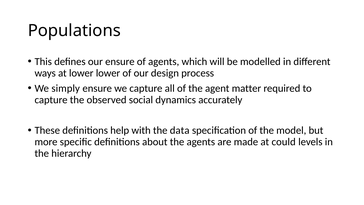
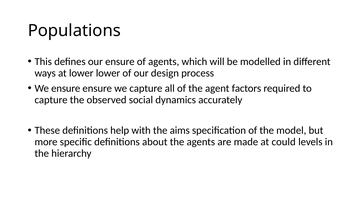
We simply: simply -> ensure
matter: matter -> factors
data: data -> aims
